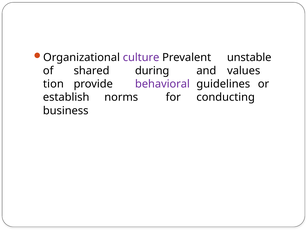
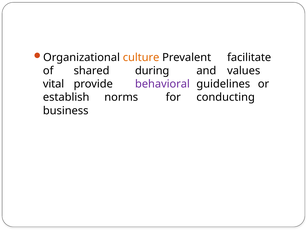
culture colour: purple -> orange
unstable: unstable -> facilitate
tion: tion -> vital
